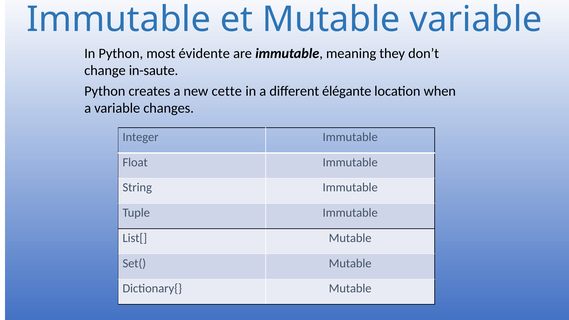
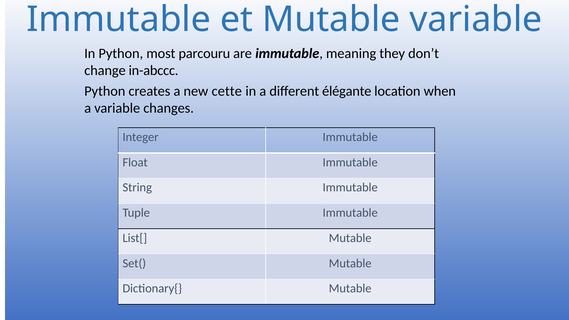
évidente: évidente -> parcouru
in-saute: in-saute -> in-abccc
